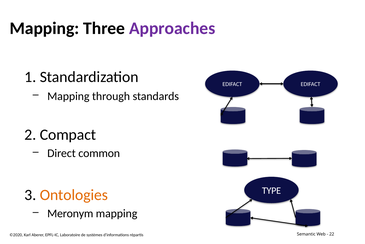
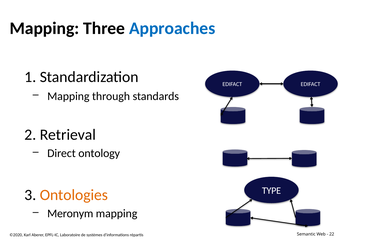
Approaches colour: purple -> blue
Compact: Compact -> Retrieval
common: common -> ontology
